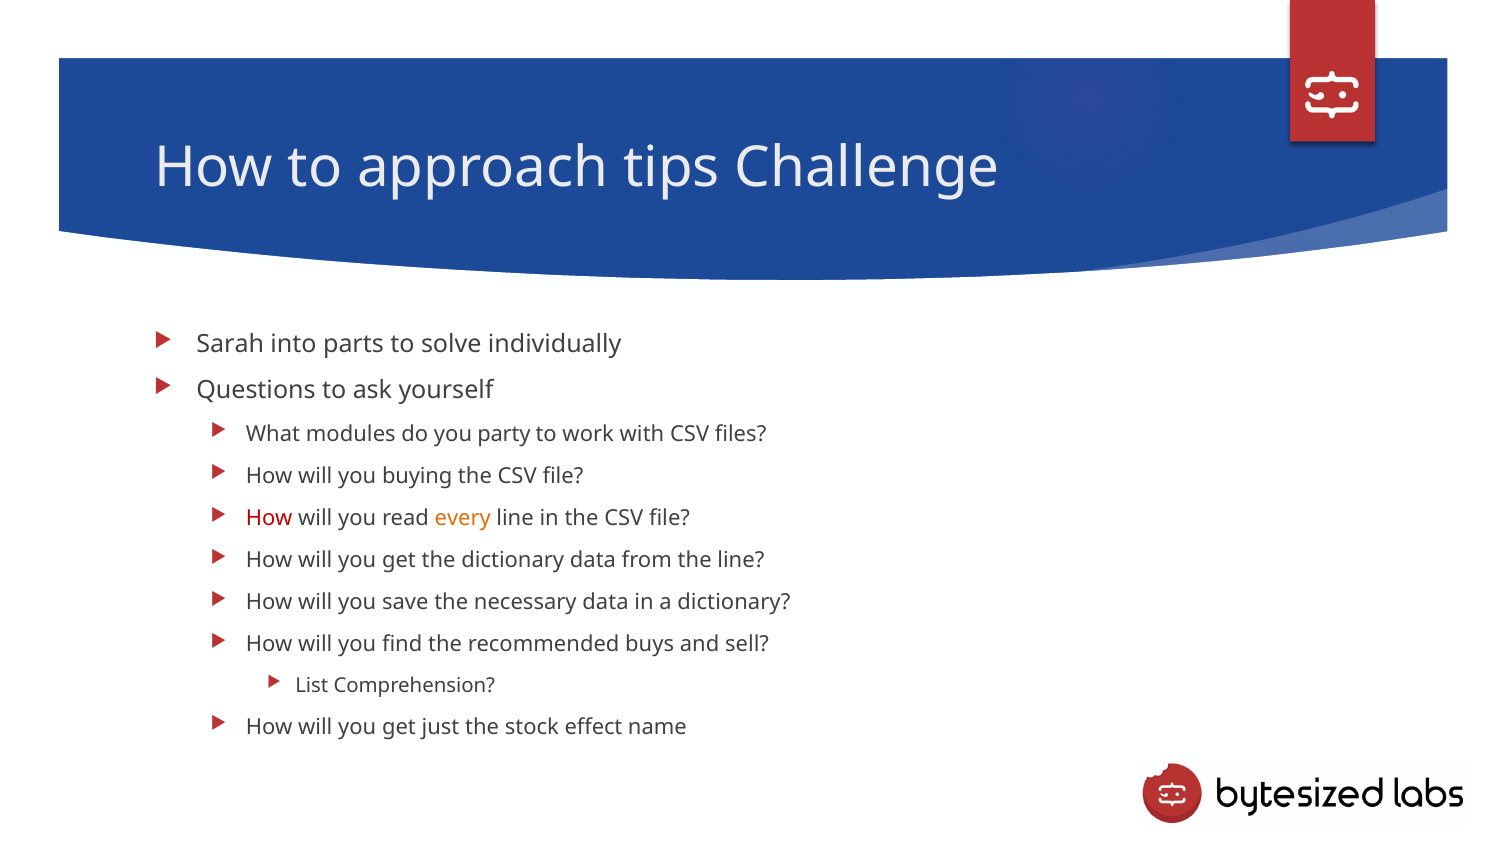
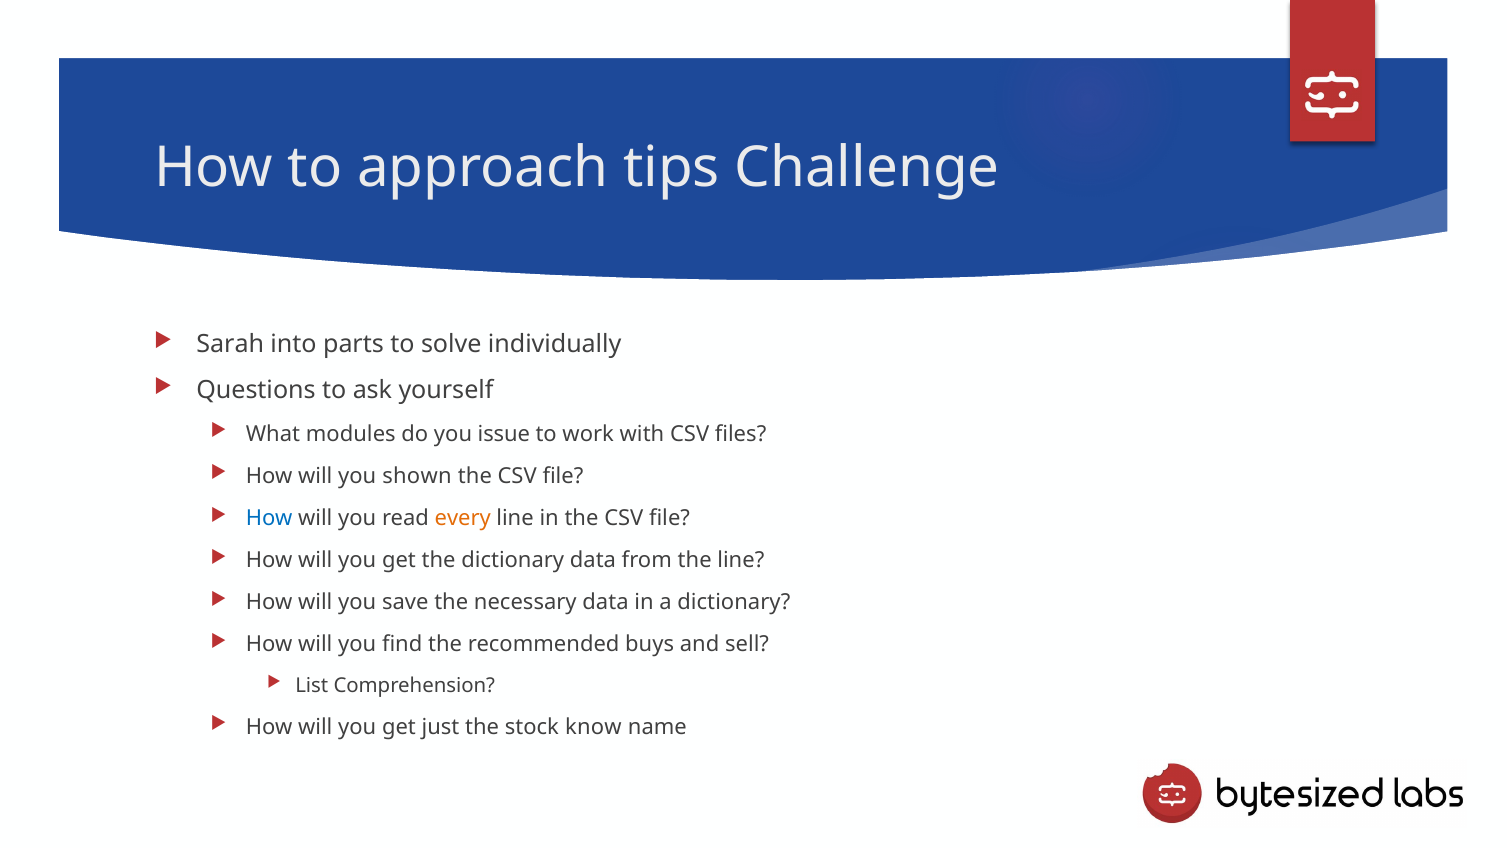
party: party -> issue
buying: buying -> shown
How at (269, 518) colour: red -> blue
effect: effect -> know
